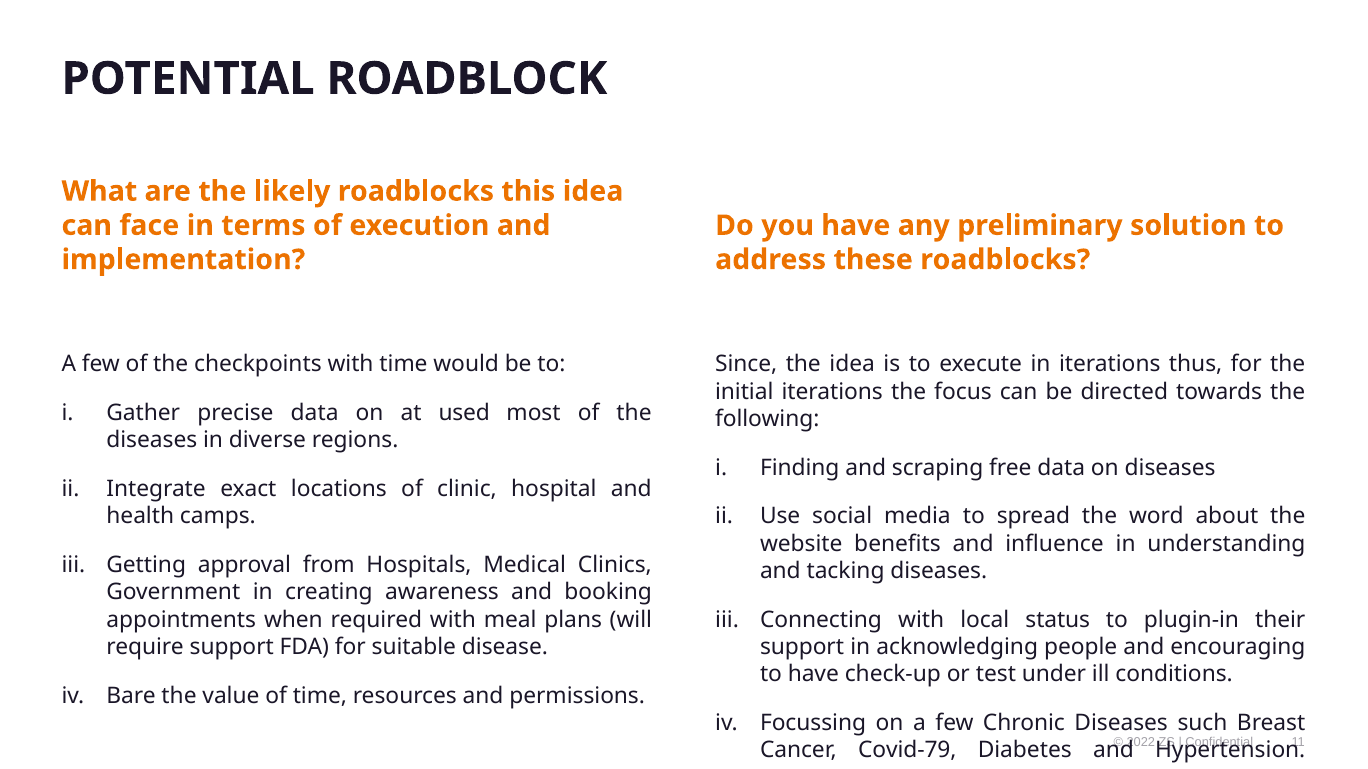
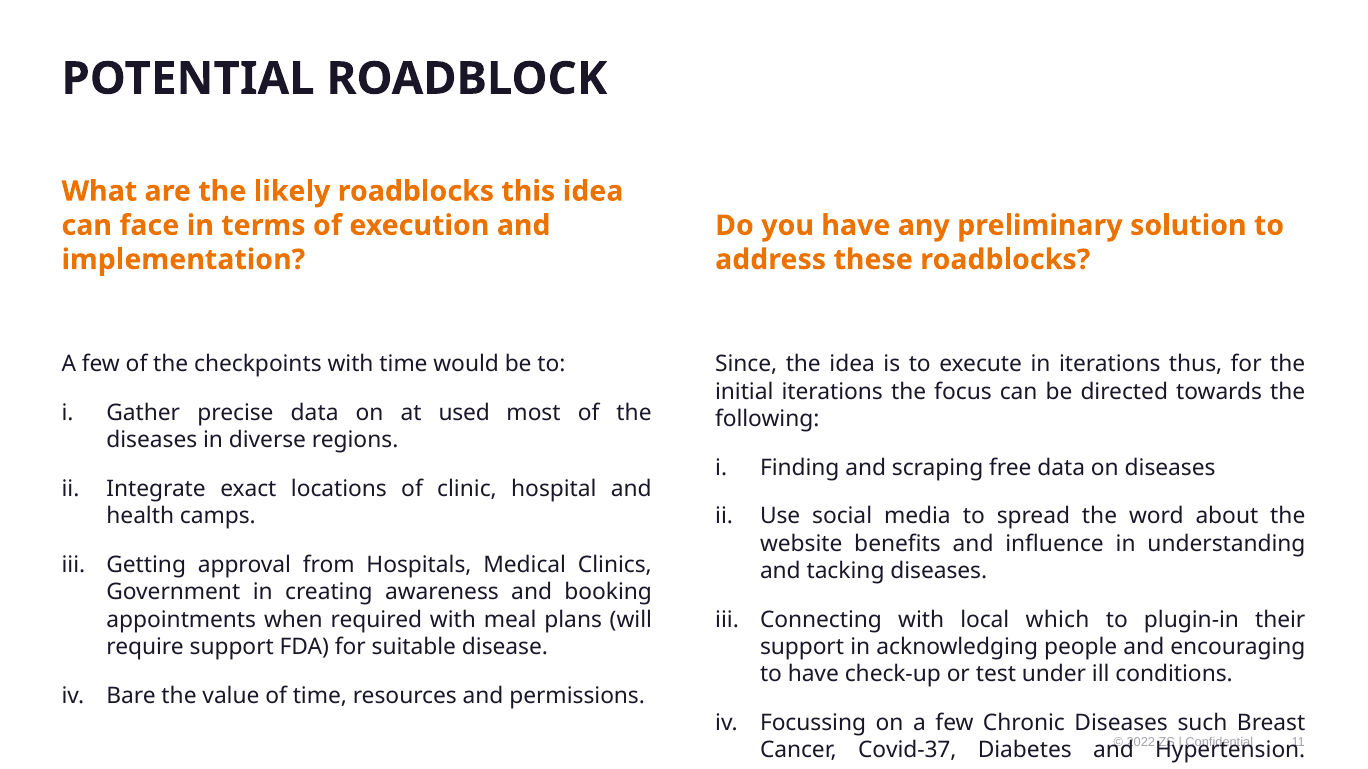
status: status -> which
Covid-79: Covid-79 -> Covid-37
